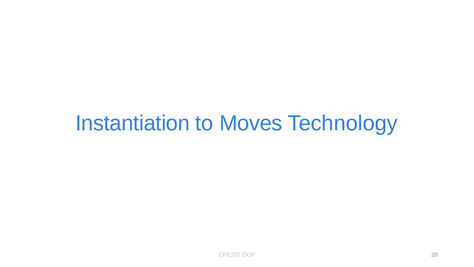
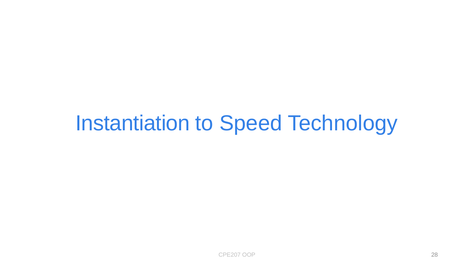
Moves: Moves -> Speed
